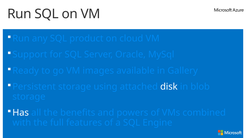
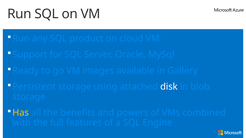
Has colour: white -> yellow
